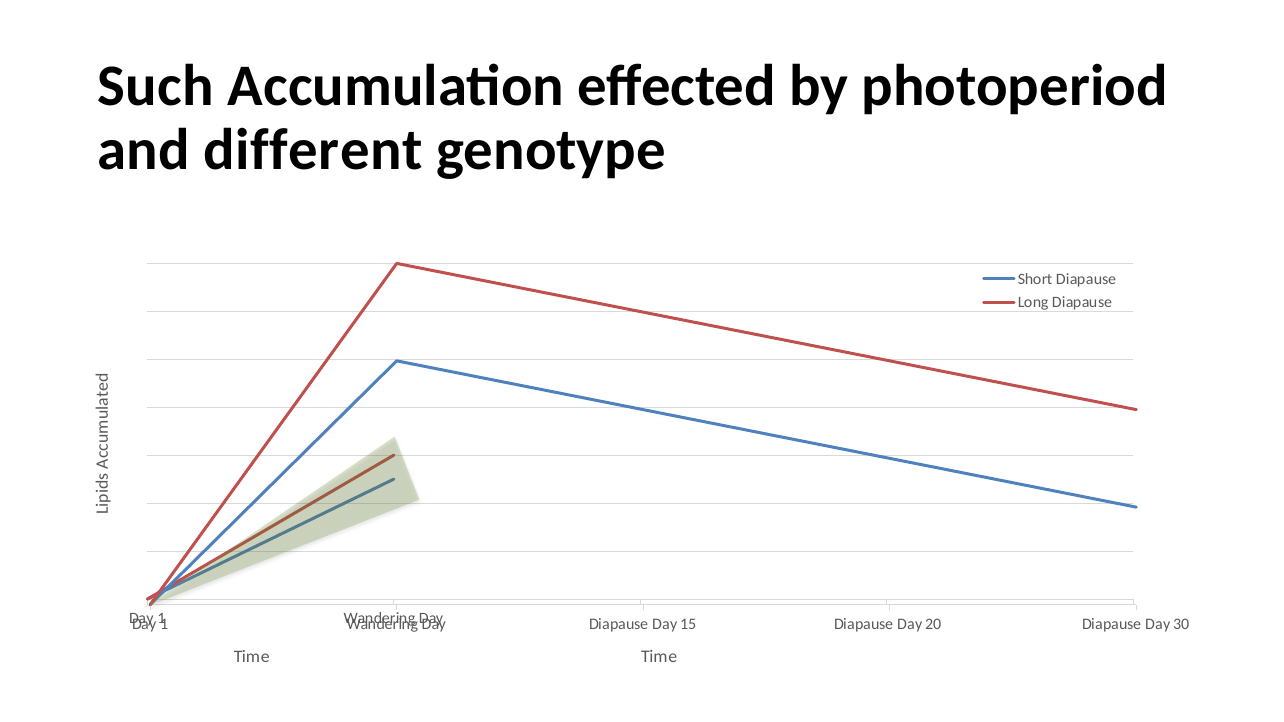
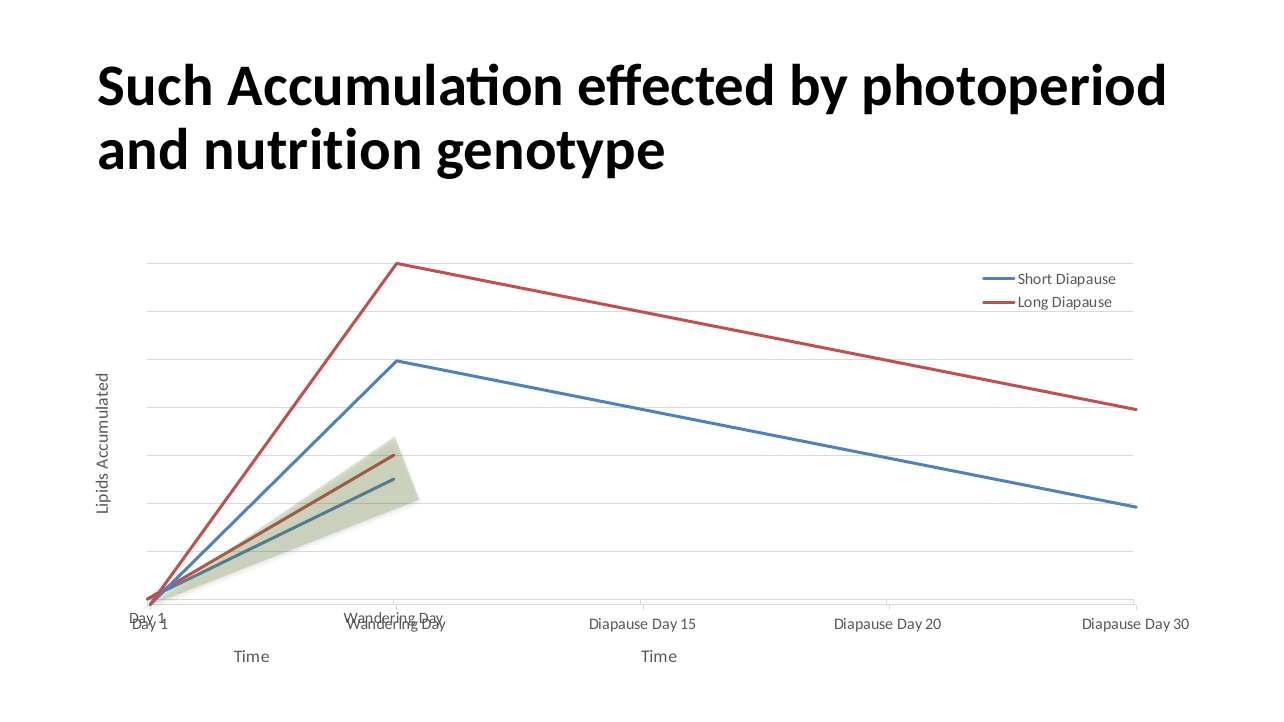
different: different -> nutrition
